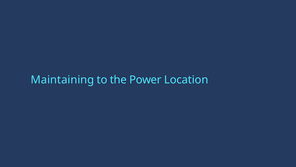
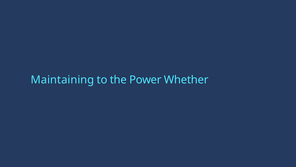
Location: Location -> Whether
